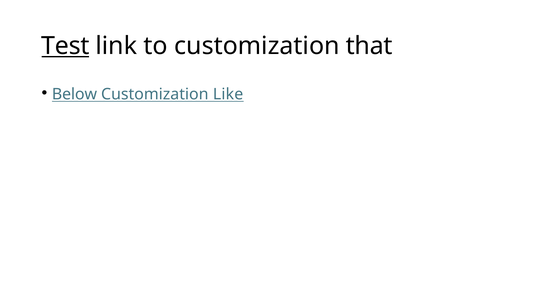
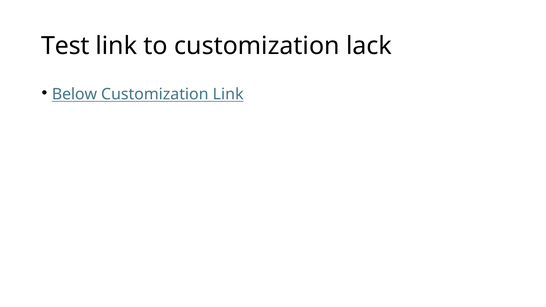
Test underline: present -> none
that: that -> lack
Customization Like: Like -> Link
